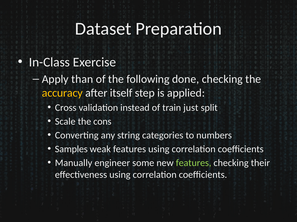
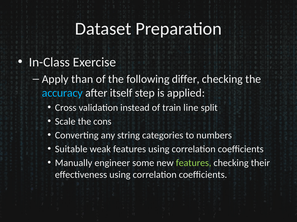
done: done -> differ
accuracy colour: yellow -> light blue
just: just -> line
Samples: Samples -> Suitable
